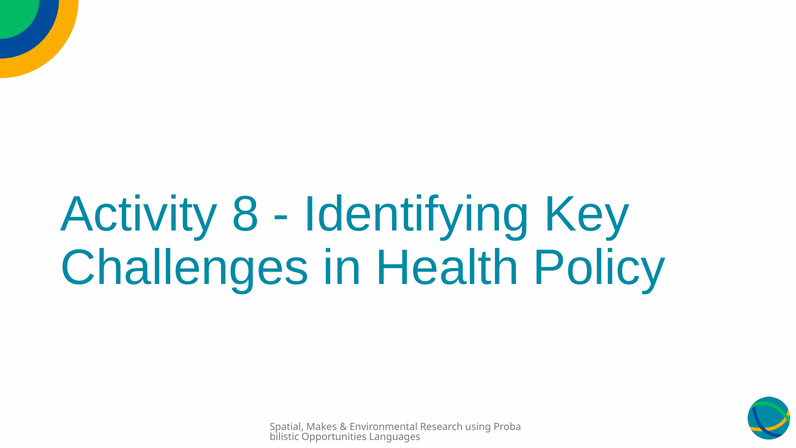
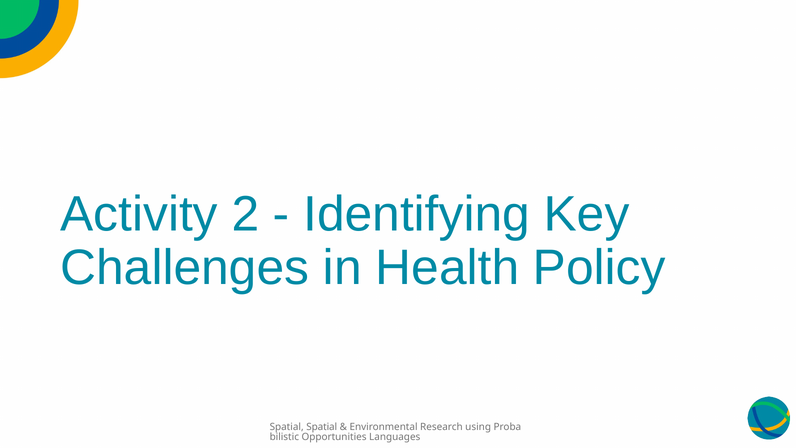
8: 8 -> 2
Spatial Makes: Makes -> Spatial
